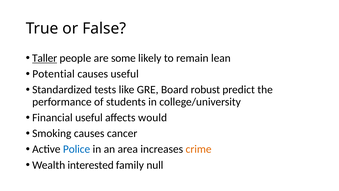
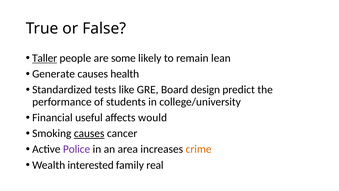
Potential: Potential -> Generate
causes useful: useful -> health
robust: robust -> design
causes at (89, 133) underline: none -> present
Police colour: blue -> purple
null: null -> real
